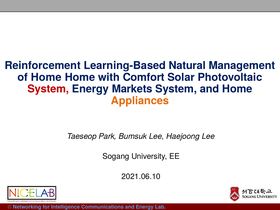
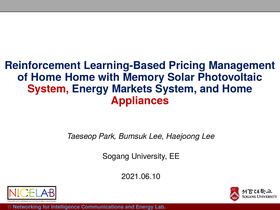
Natural: Natural -> Pricing
Comfort: Comfort -> Memory
Appliances colour: orange -> red
